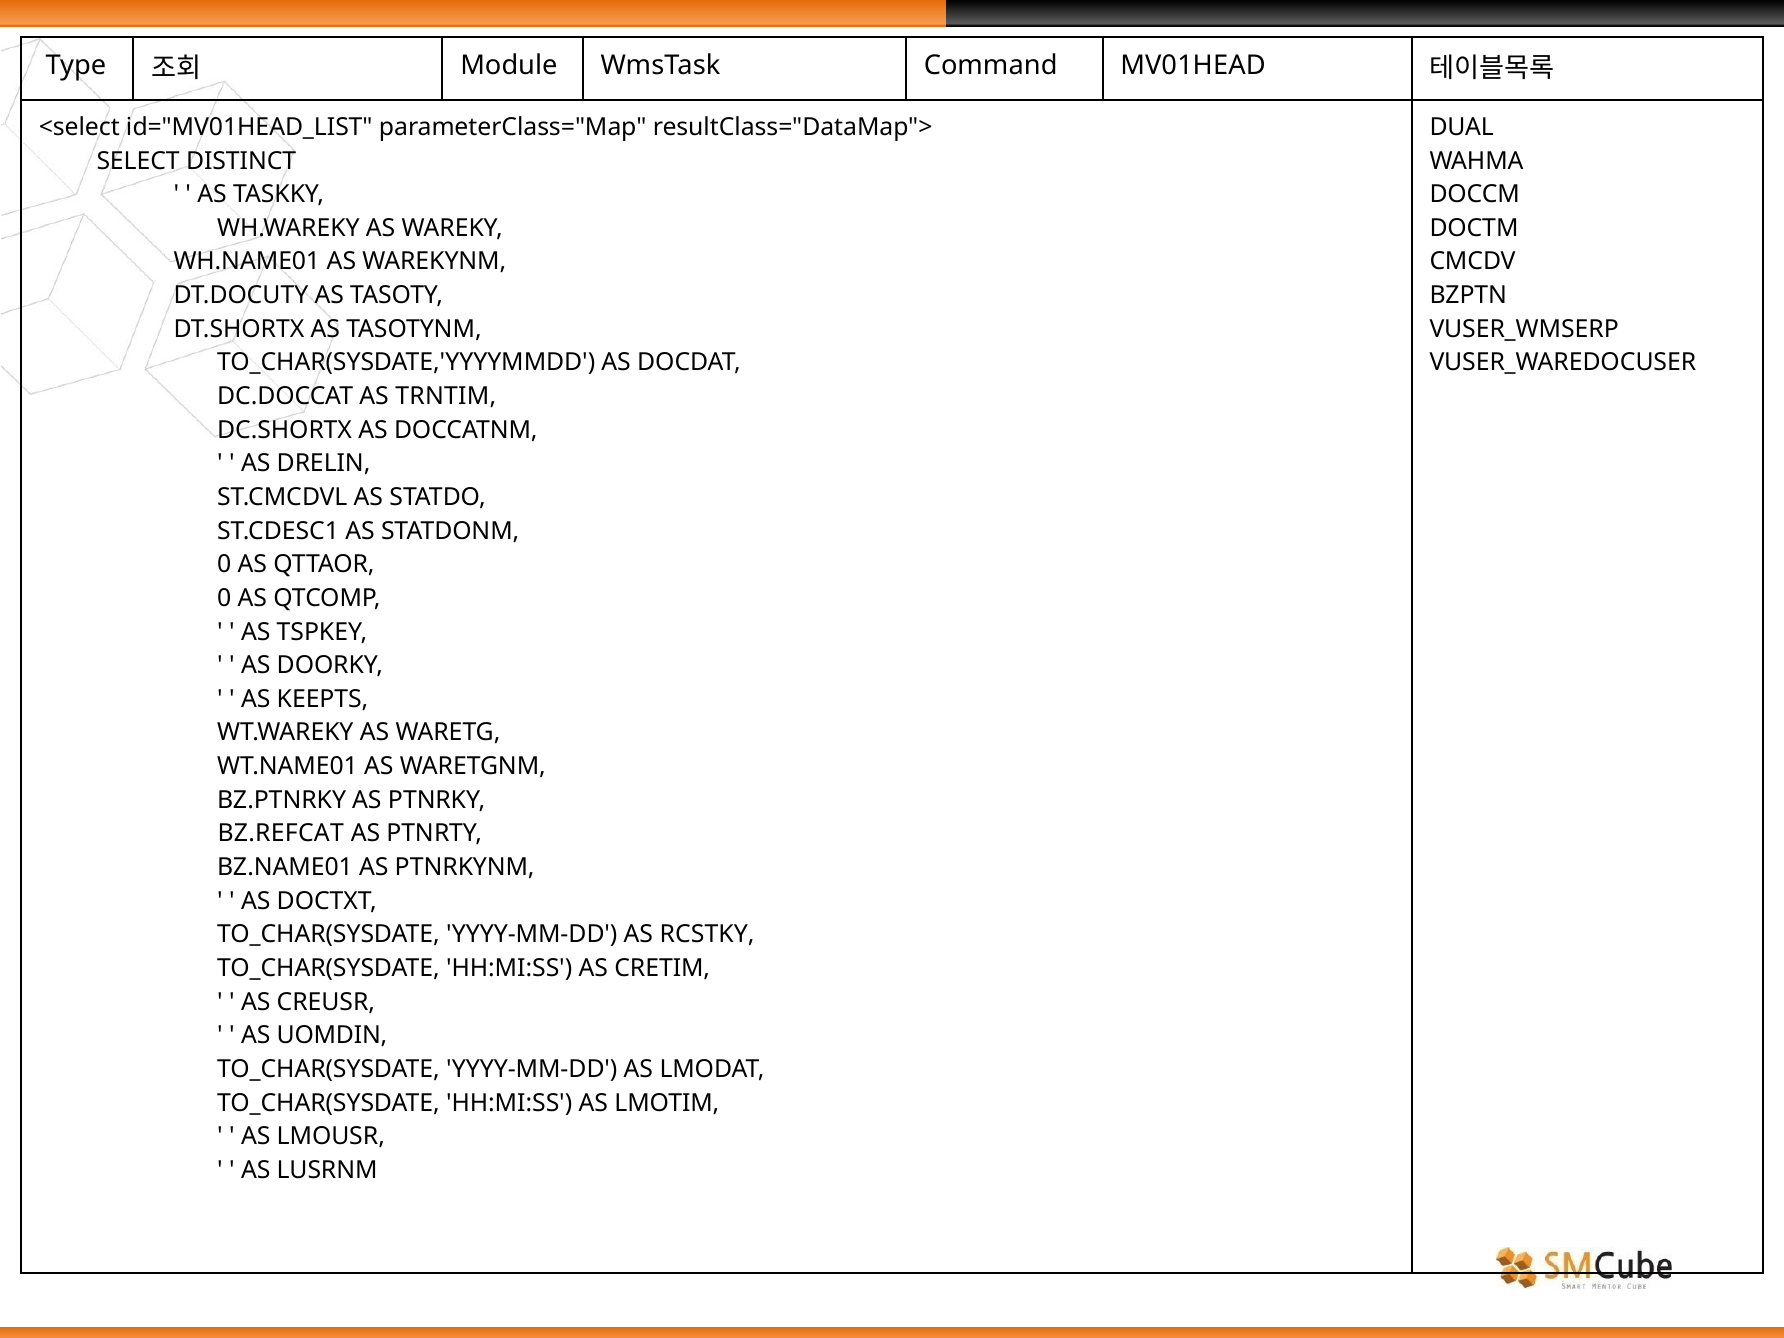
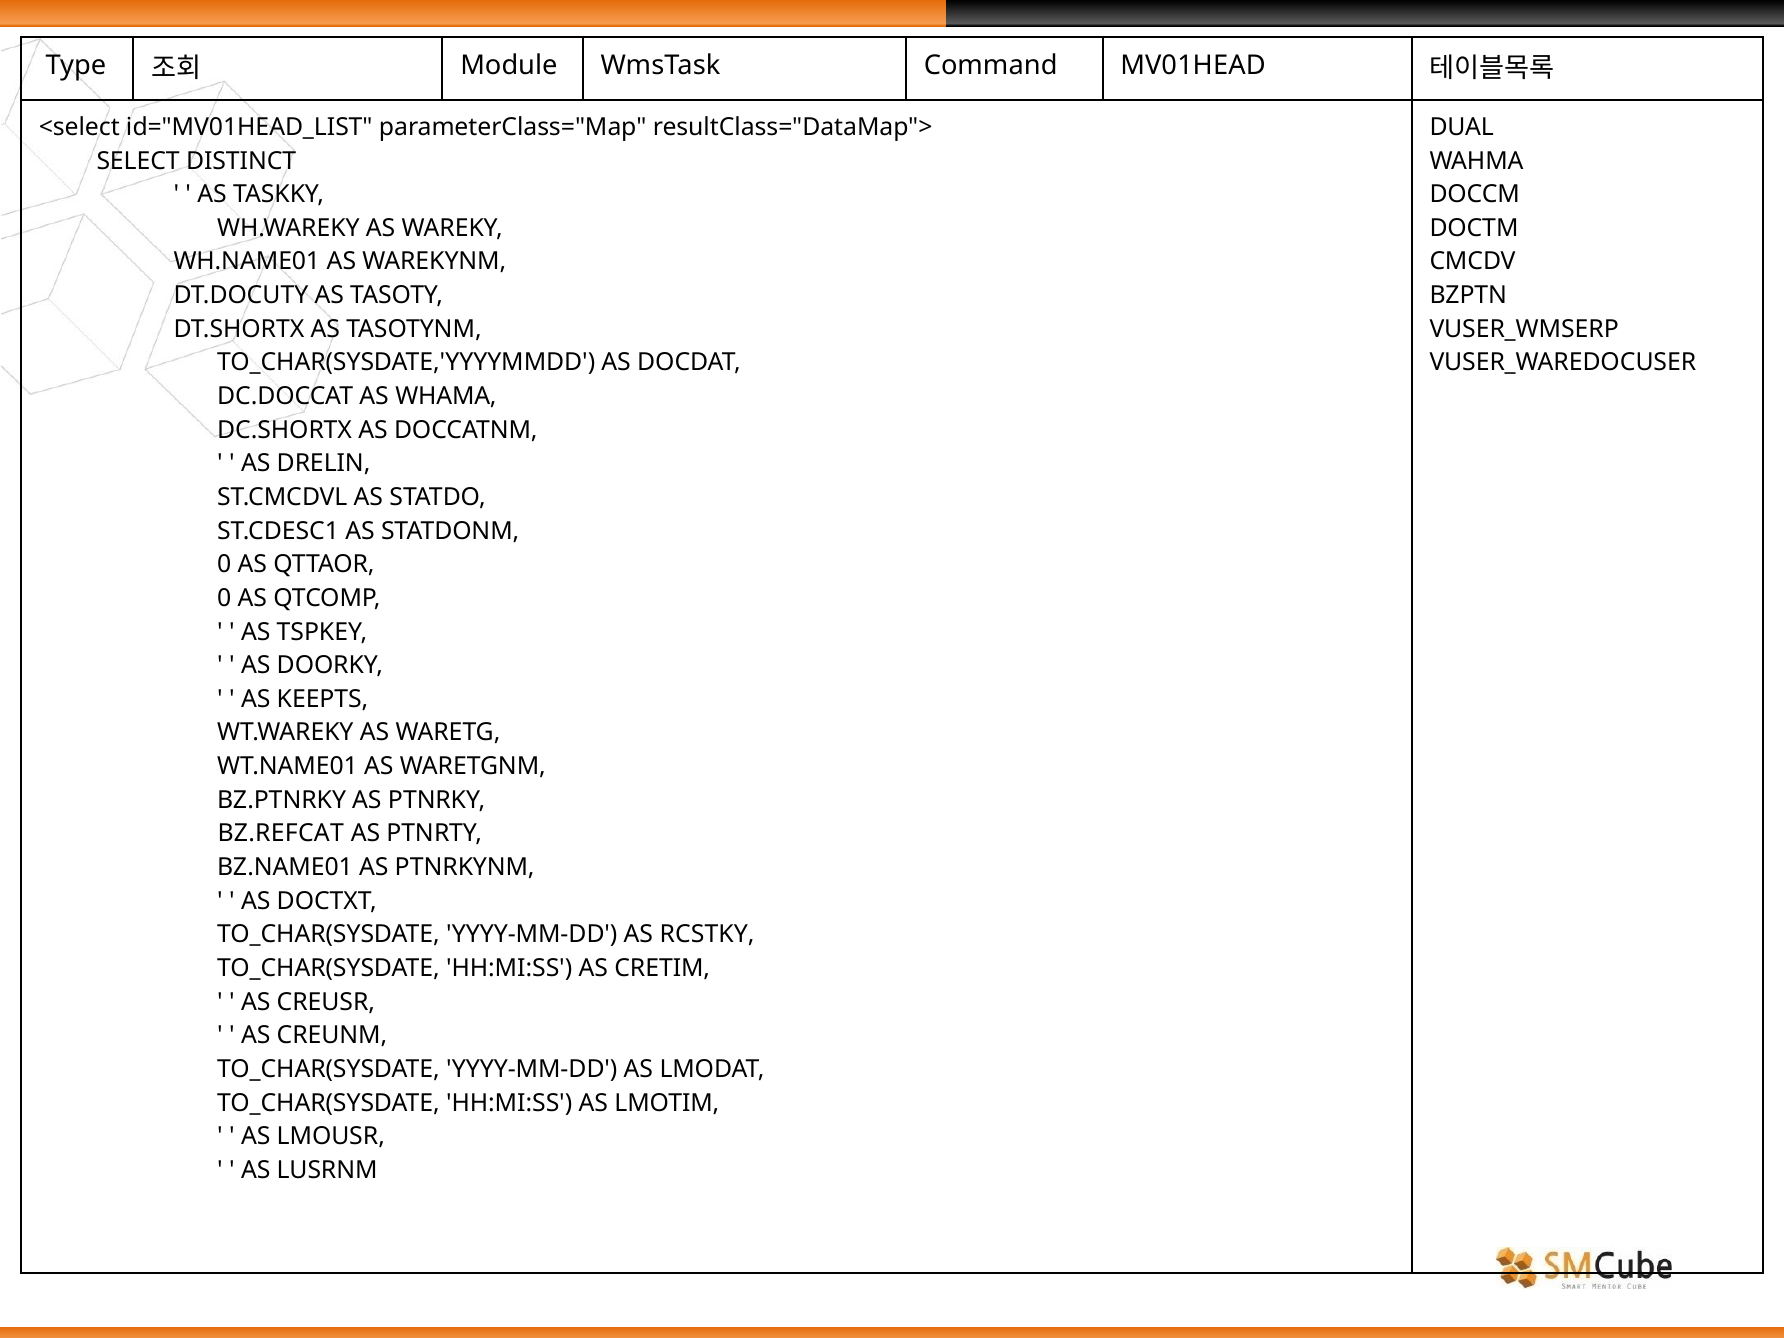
TRNTIM: TRNTIM -> WHAMA
UOMDIN: UOMDIN -> CREUNM
